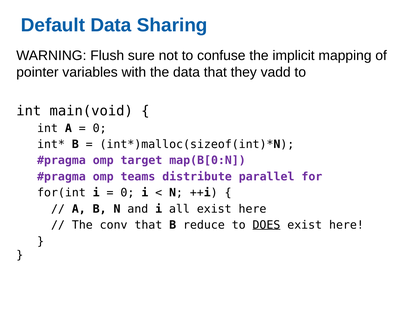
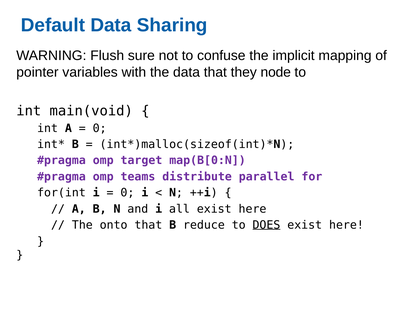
vadd: vadd -> node
conv: conv -> onto
